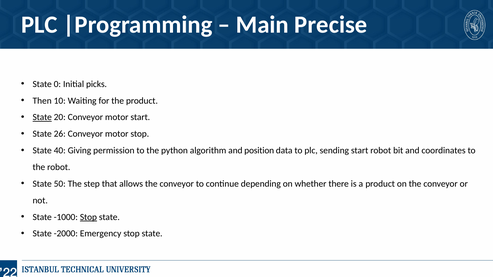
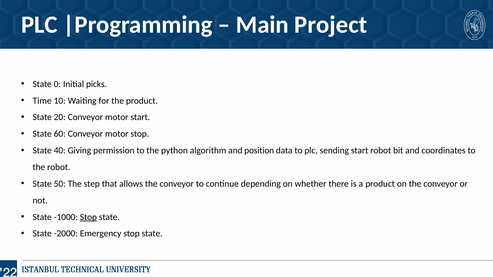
Precise: Precise -> Project
Then: Then -> Time
State at (42, 117) underline: present -> none
26: 26 -> 60
